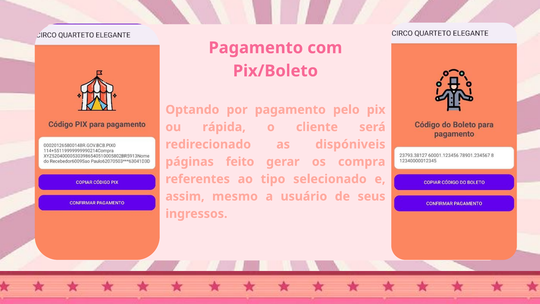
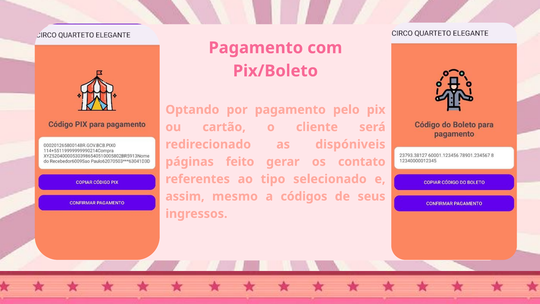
rápida: rápida -> cartão
compra: compra -> contato
usuário: usuário -> códigos
